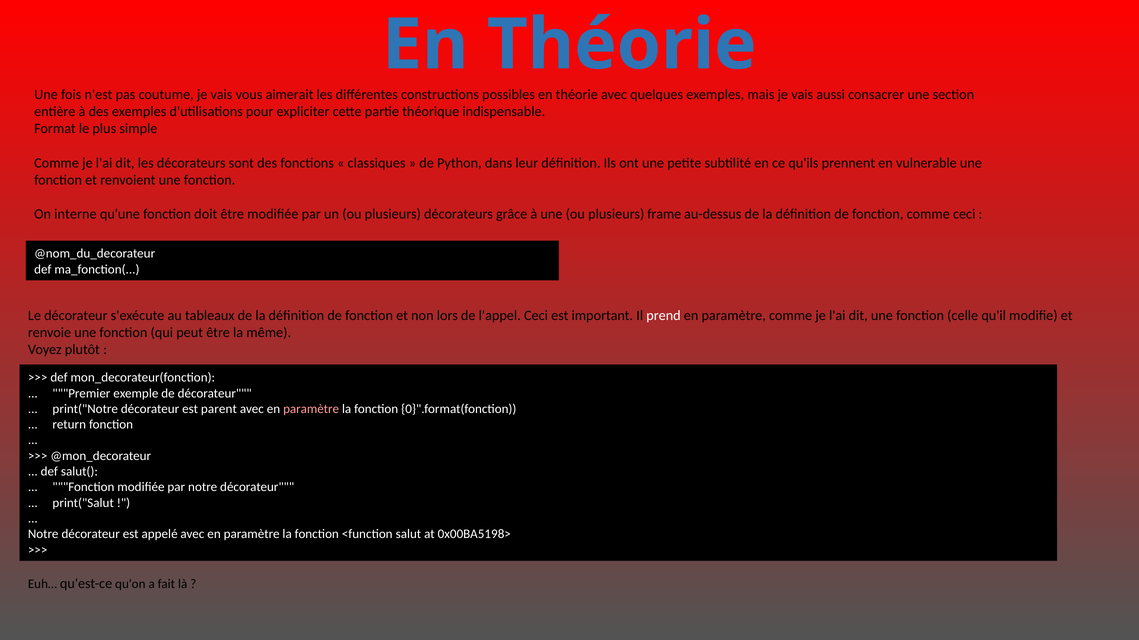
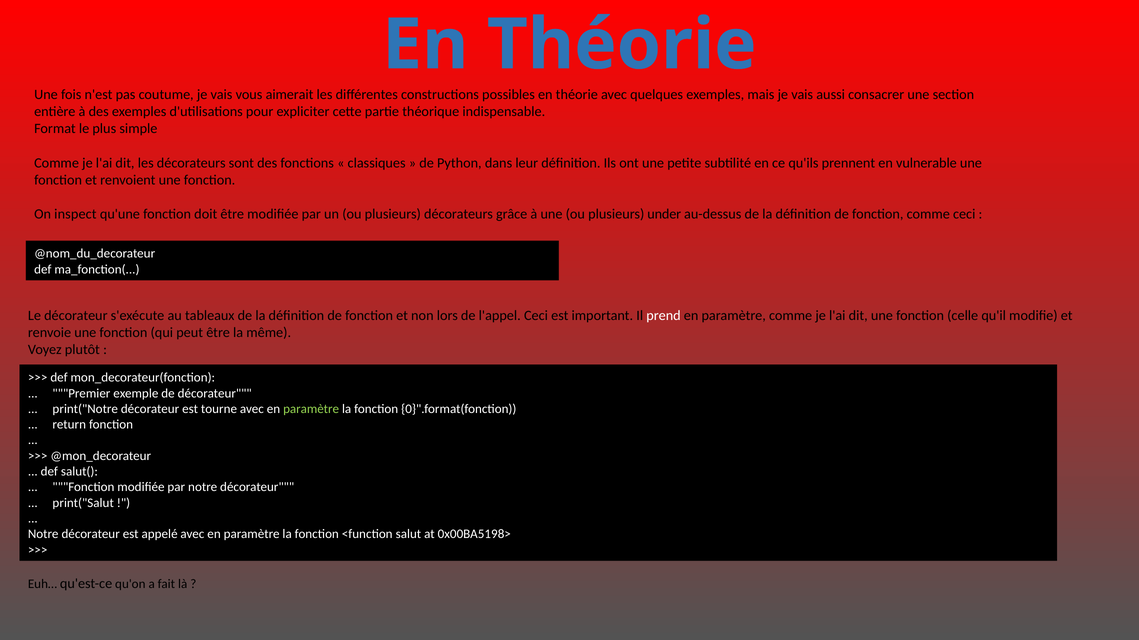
interne: interne -> inspect
frame: frame -> under
parent: parent -> tourne
paramètre at (311, 409) colour: pink -> light green
